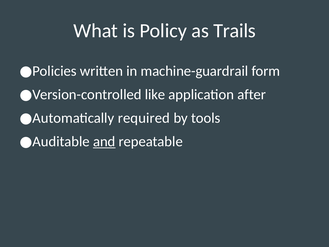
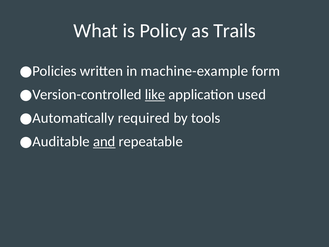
machine-guardrail: machine-guardrail -> machine-example
like underline: none -> present
after: after -> used
